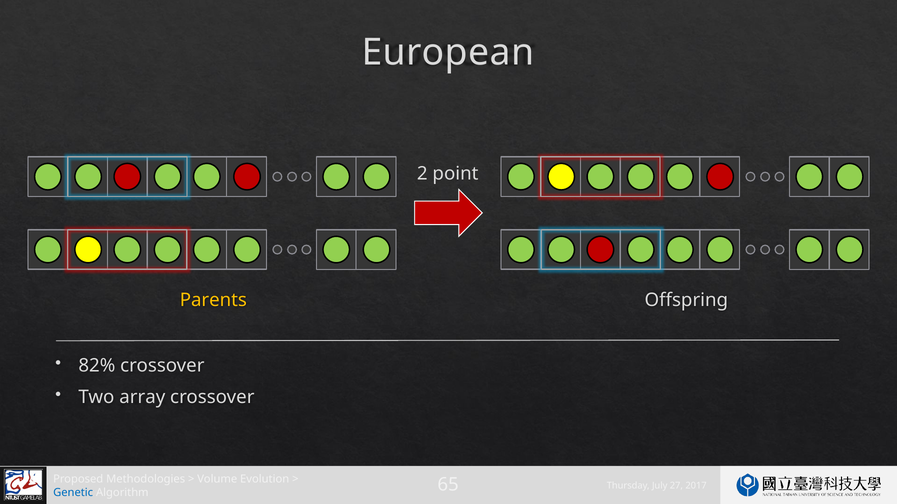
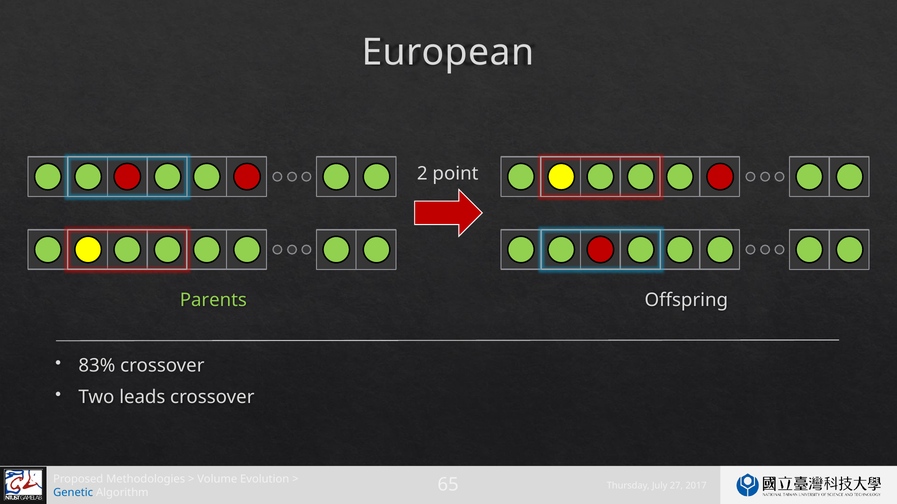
Parents colour: yellow -> light green
82%: 82% -> 83%
array: array -> leads
